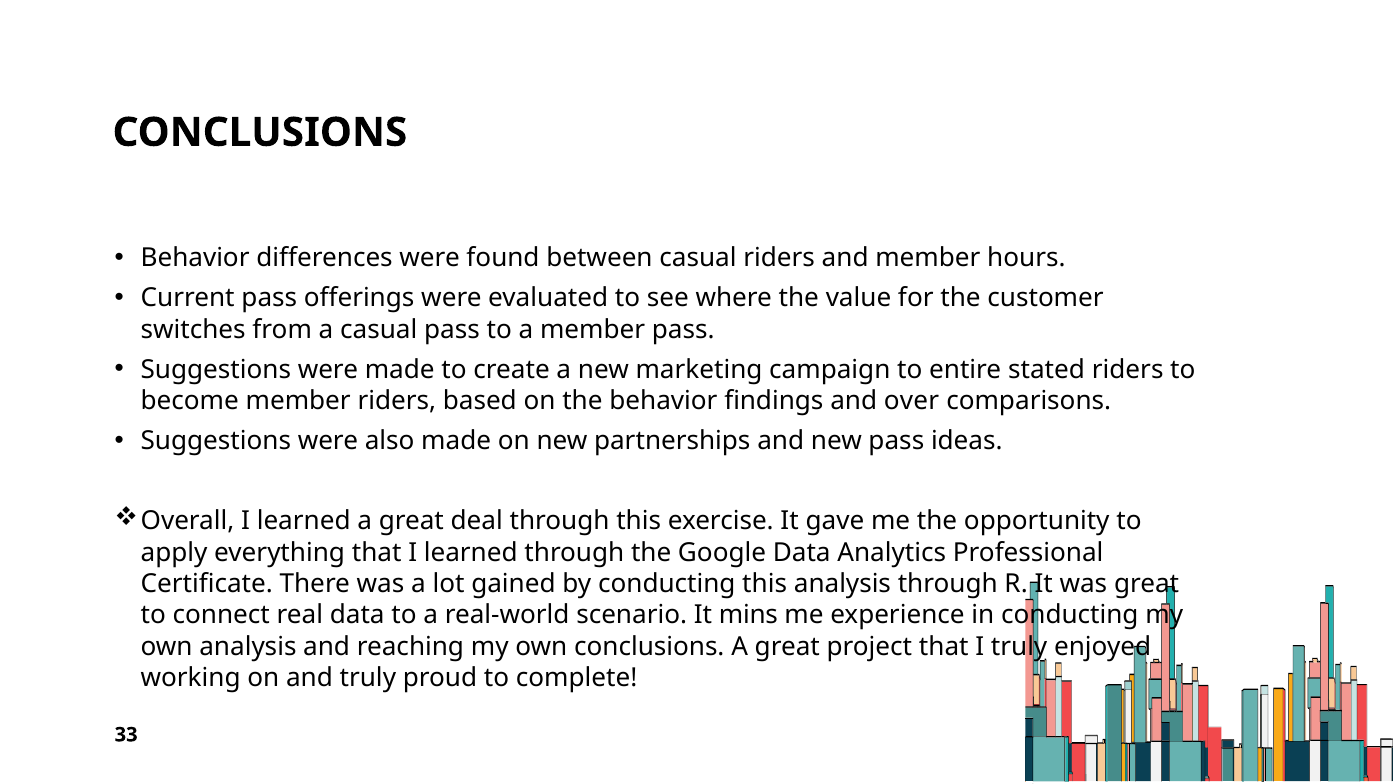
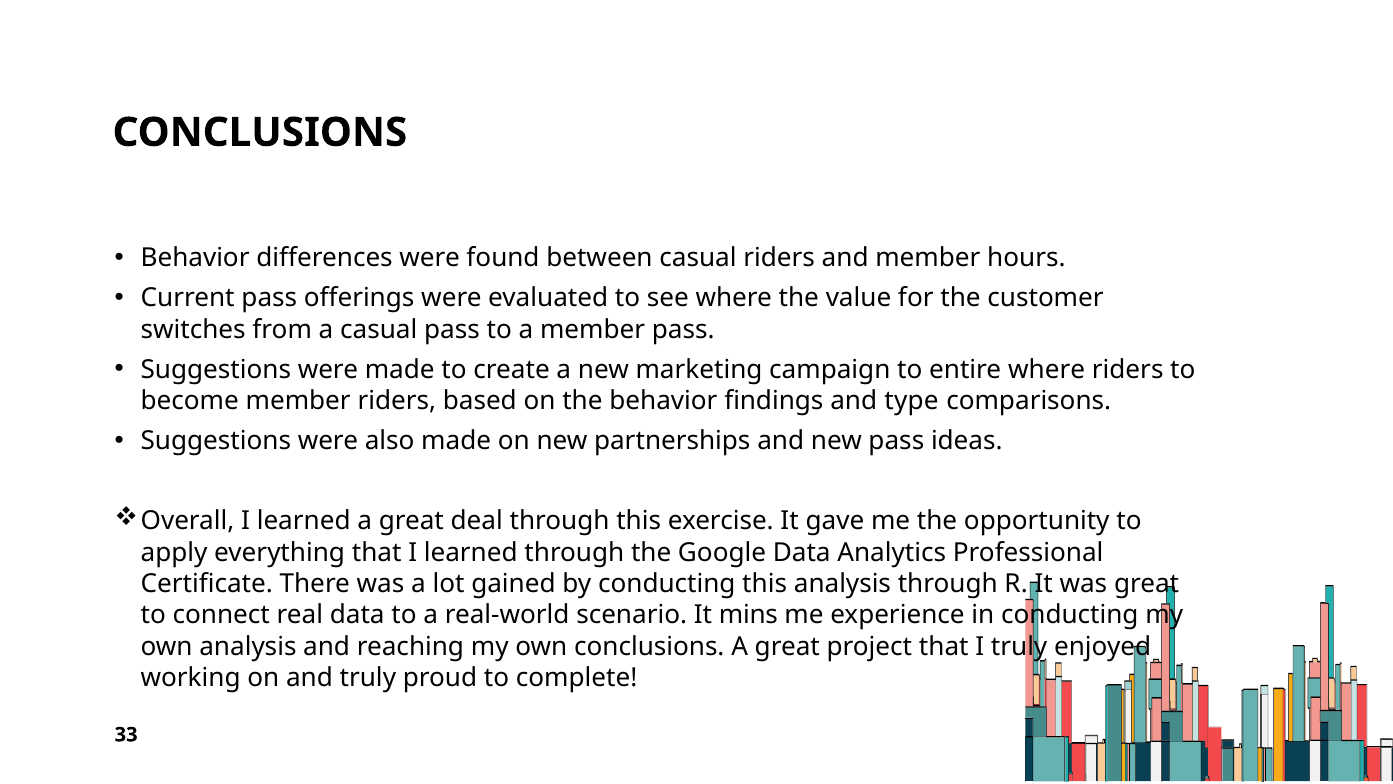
entire stated: stated -> where
over: over -> type
